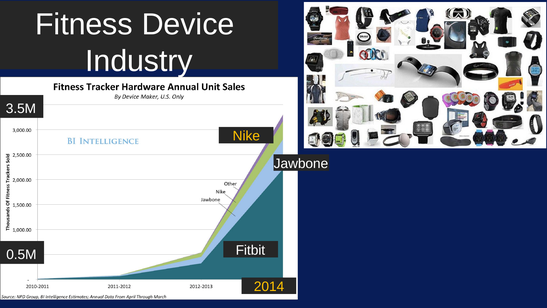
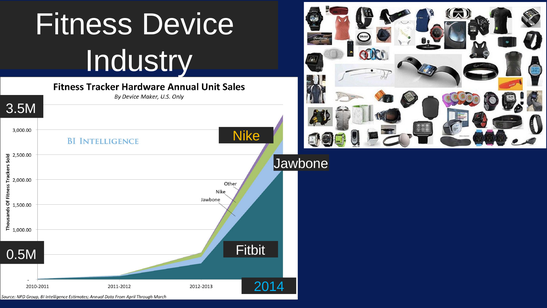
2014 colour: yellow -> light blue
